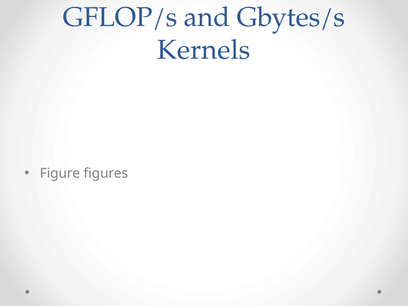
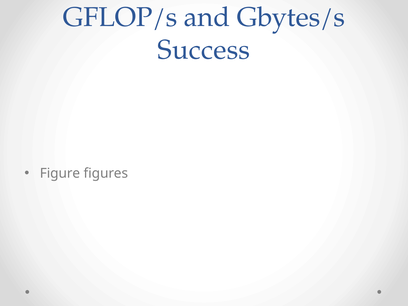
Kernels: Kernels -> Success
